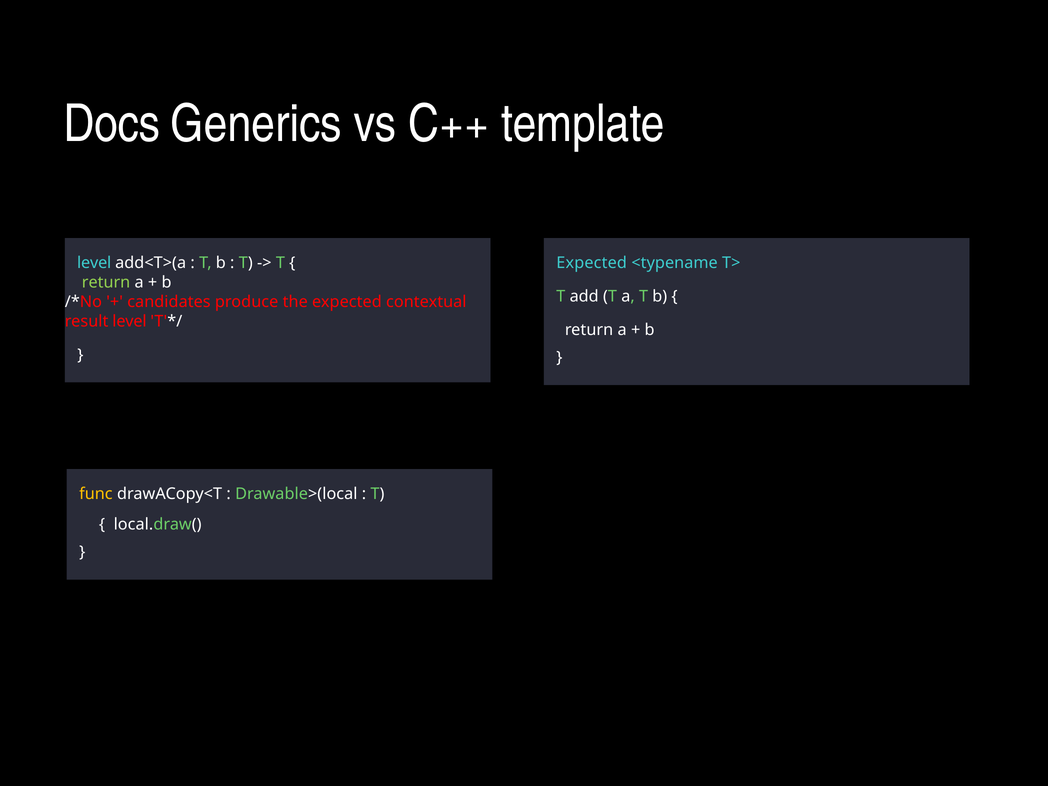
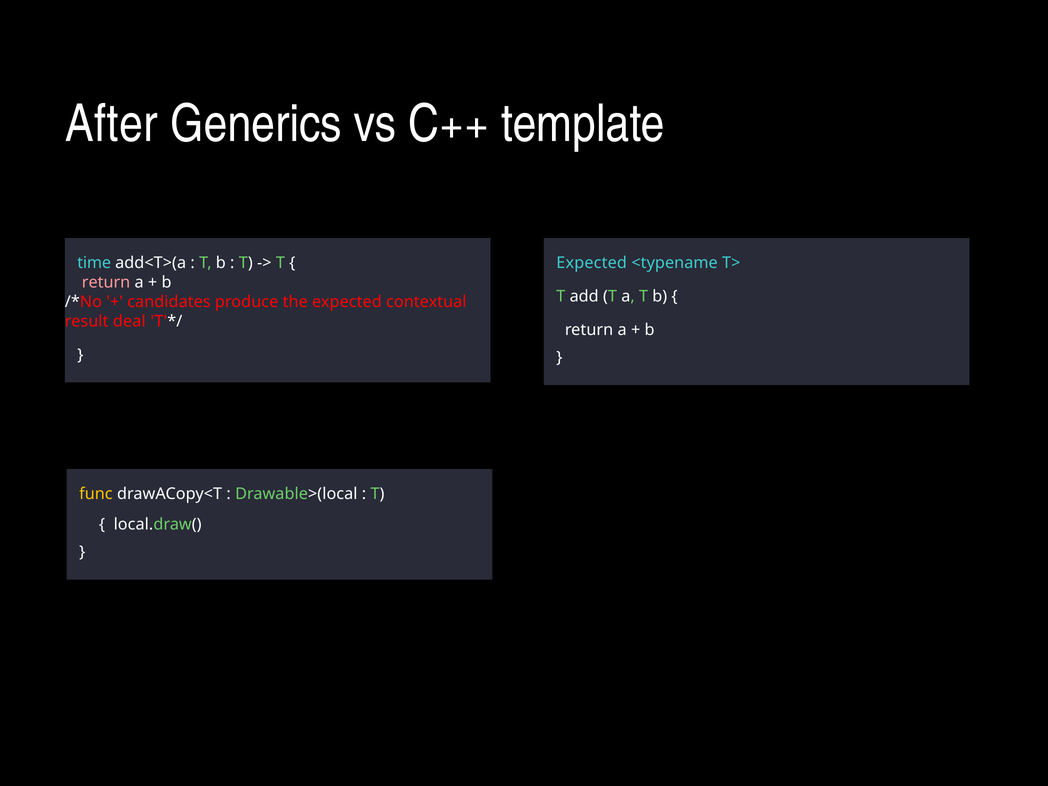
Docs: Docs -> After
level at (94, 263): level -> time
return at (106, 282) colour: light green -> pink
result level: level -> deal
